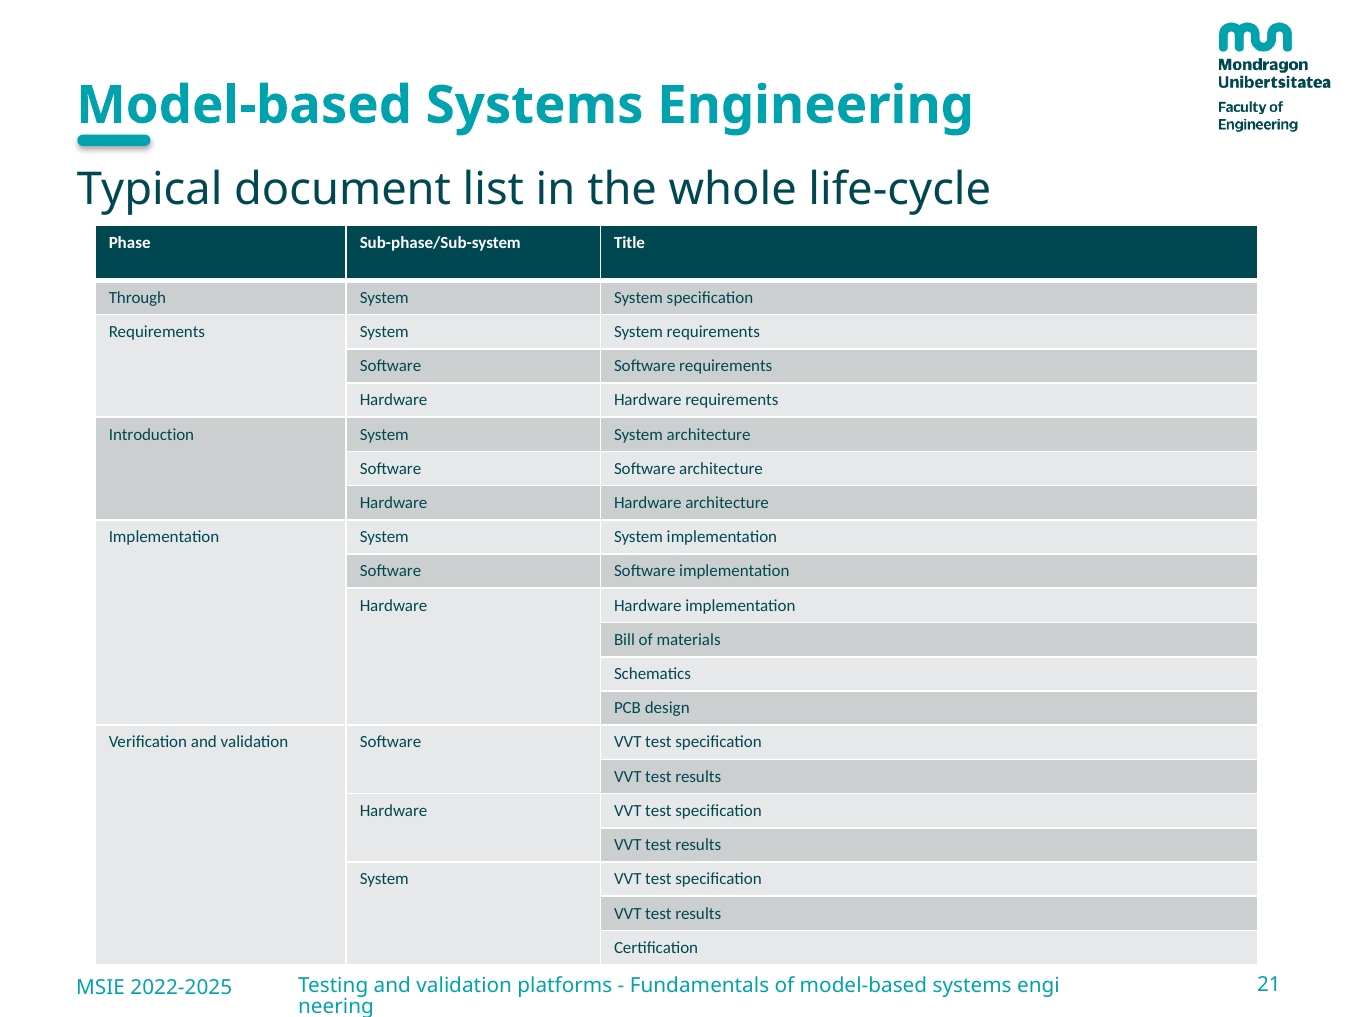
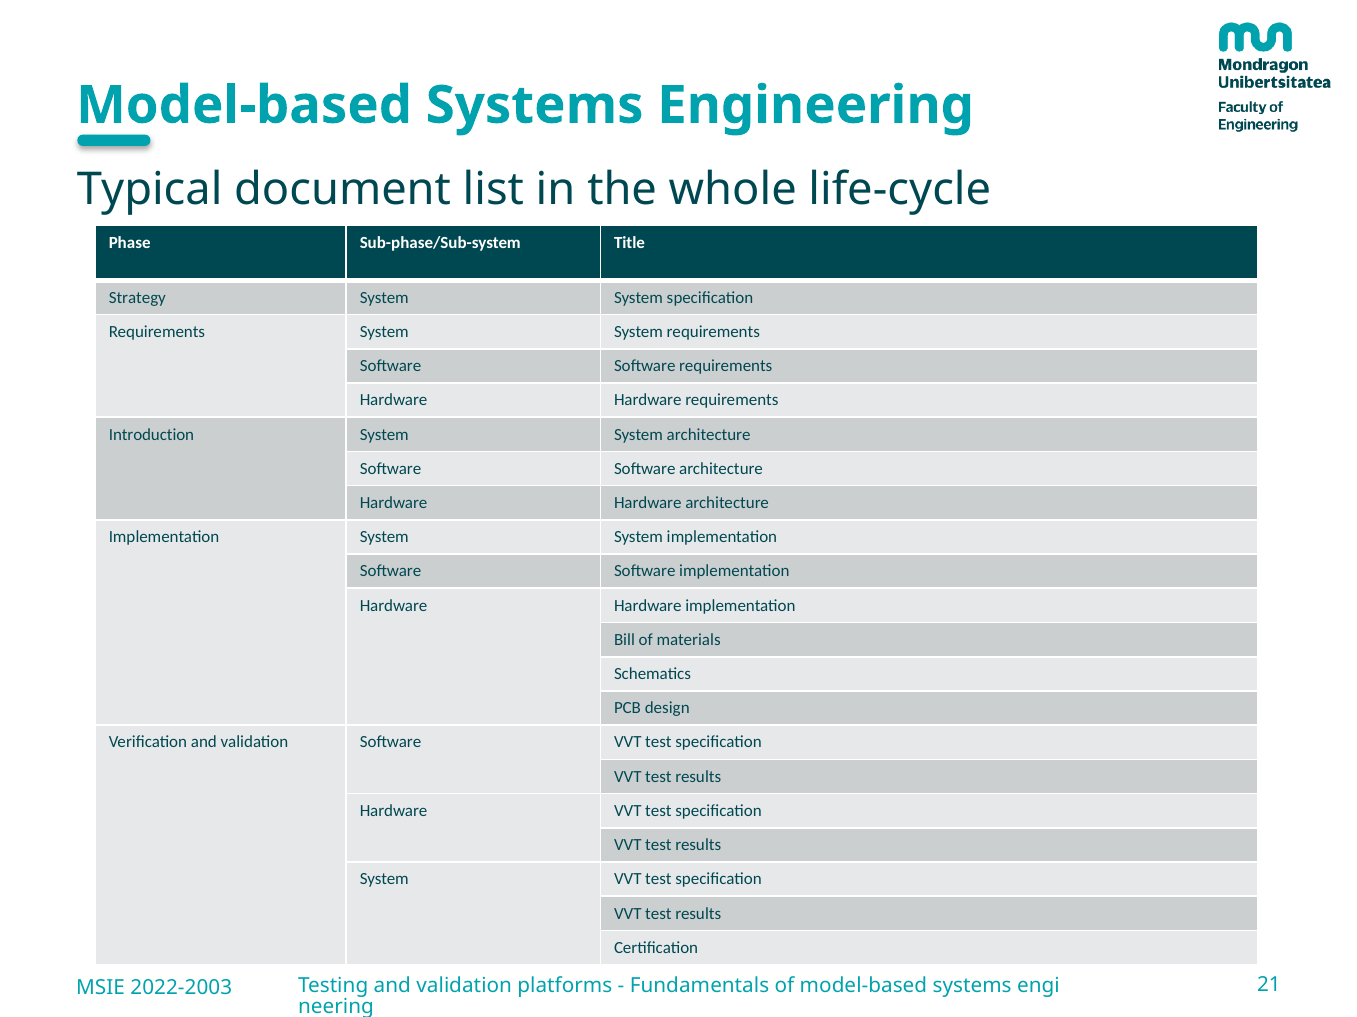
Through: Through -> Strategy
2022-2025: 2022-2025 -> 2022-2003
